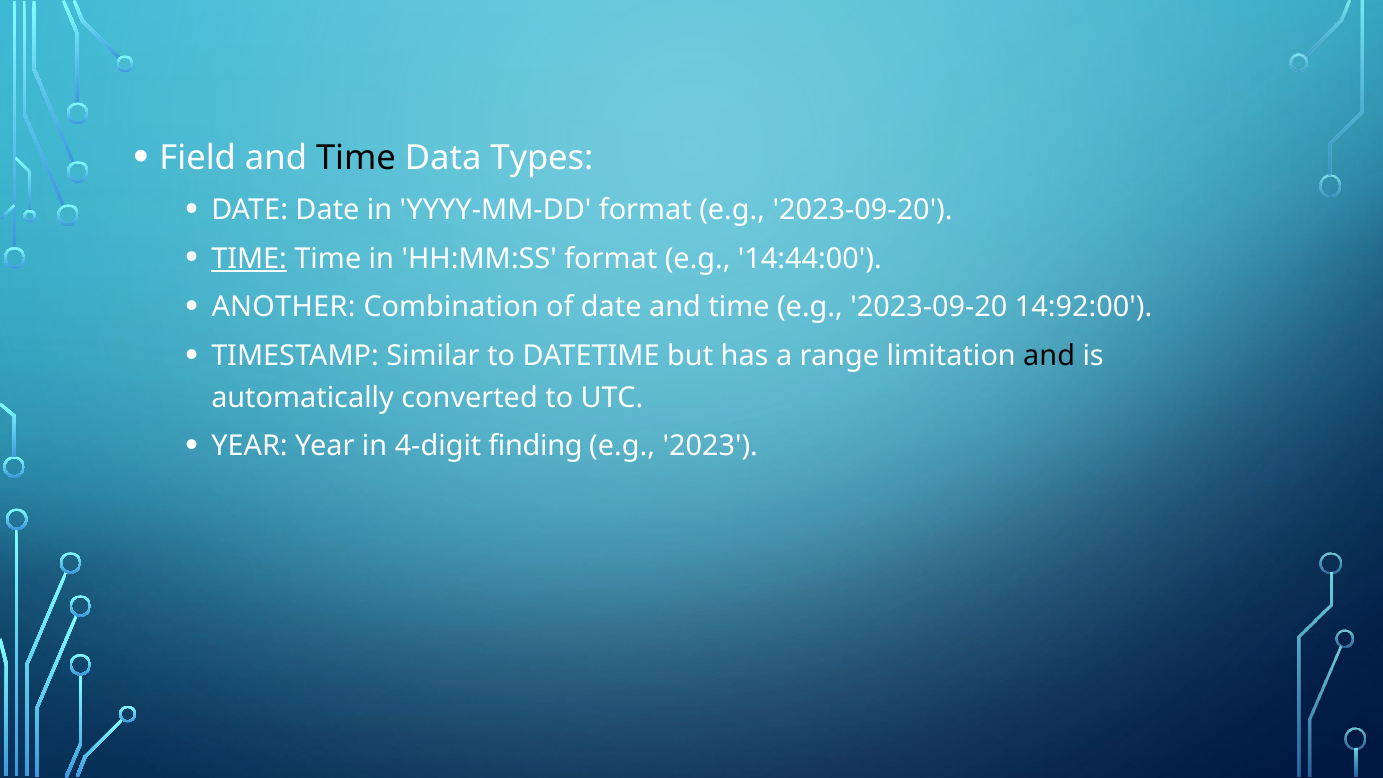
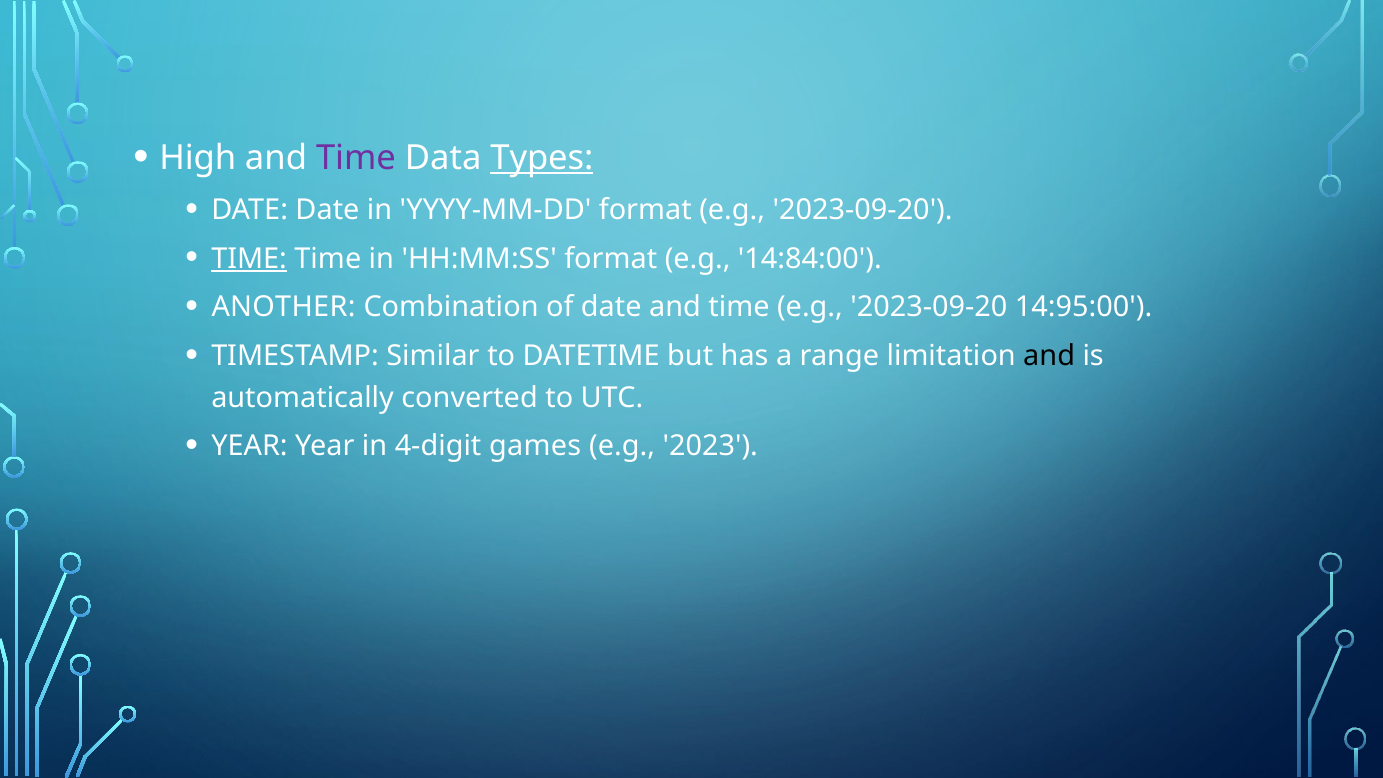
Field: Field -> High
Time at (356, 158) colour: black -> purple
Types underline: none -> present
14:44:00: 14:44:00 -> 14:84:00
14:92:00: 14:92:00 -> 14:95:00
finding: finding -> games
